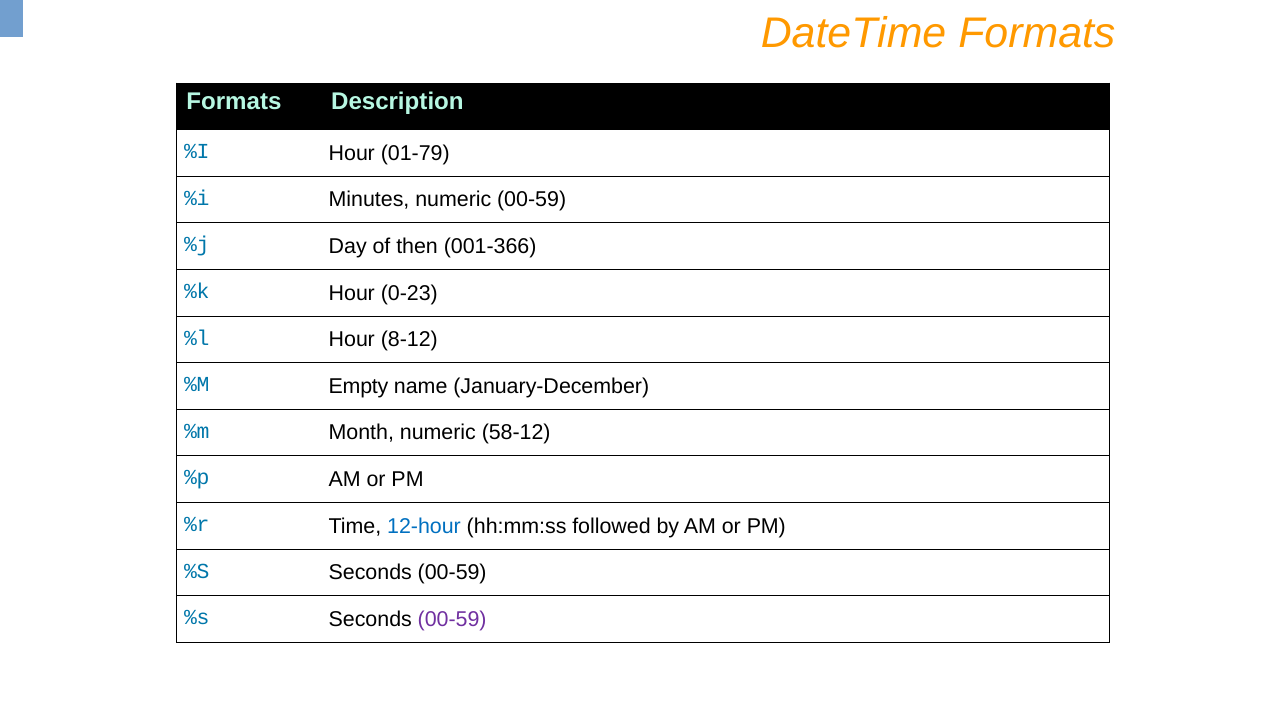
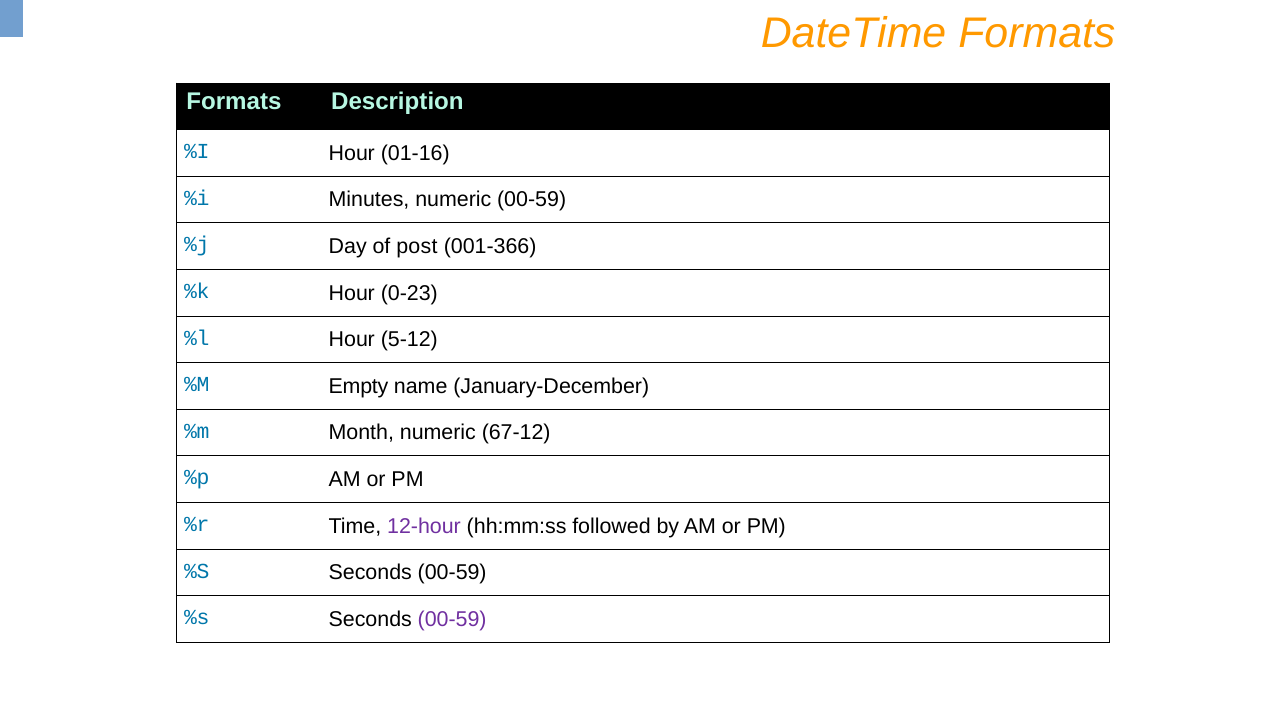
01-79: 01-79 -> 01-16
then: then -> post
8-12: 8-12 -> 5-12
58-12: 58-12 -> 67-12
12-hour colour: blue -> purple
